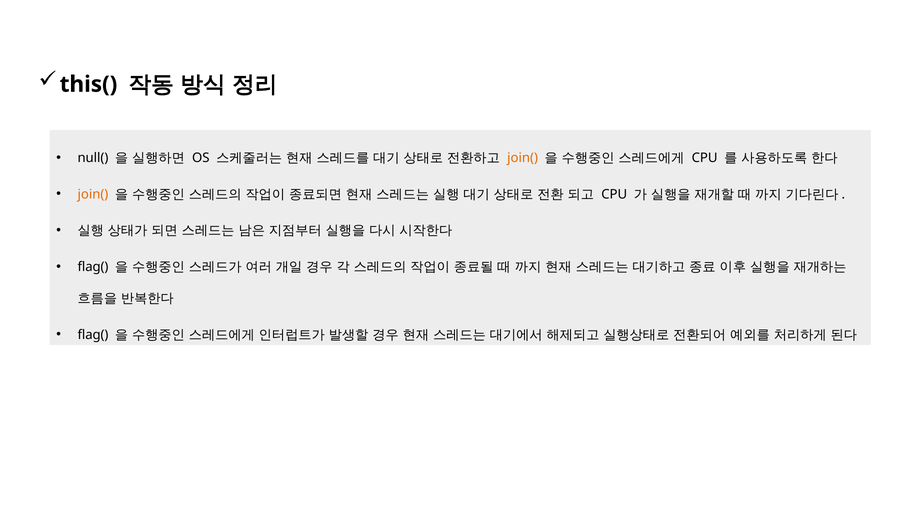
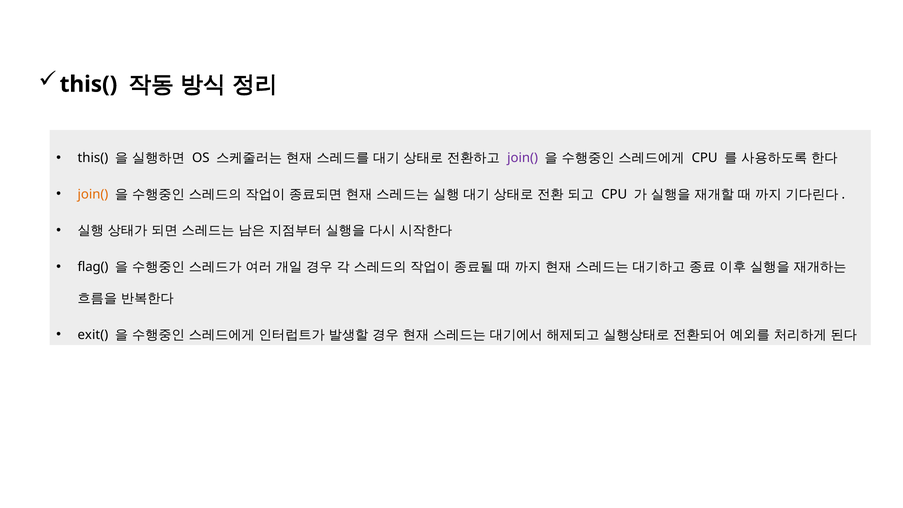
null( at (93, 158): null( -> this(
join( at (523, 158) colour: orange -> purple
flag( at (93, 335): flag( -> exit(
